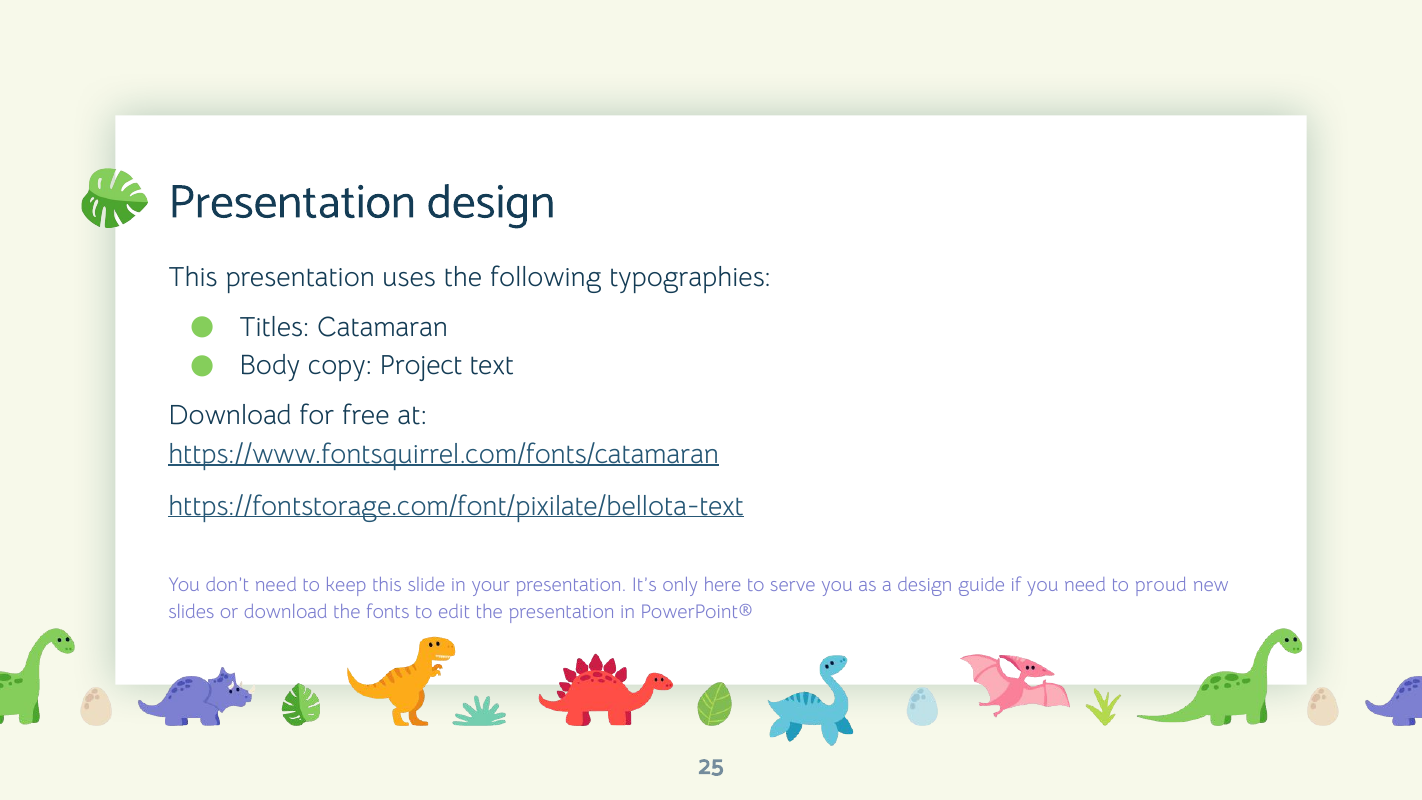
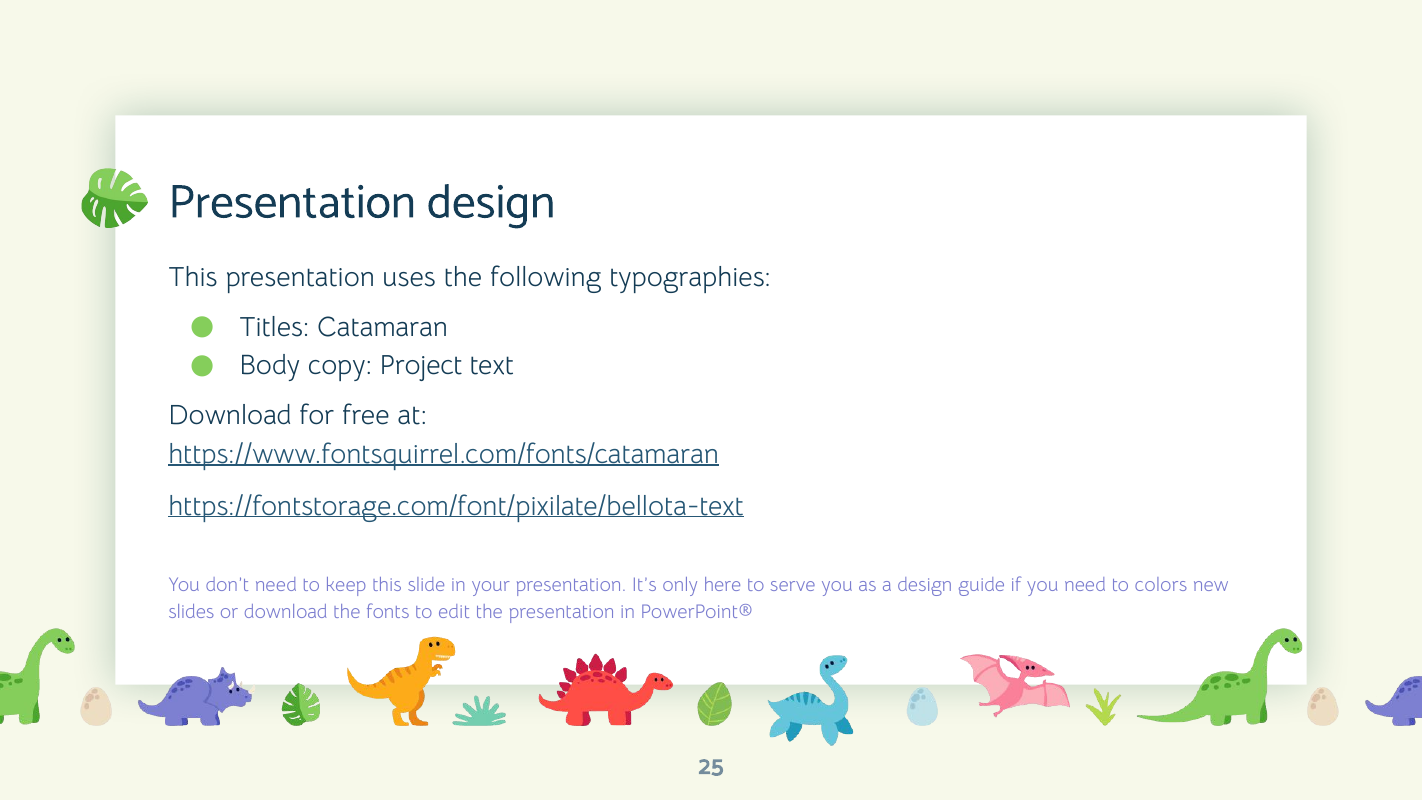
proud: proud -> colors
